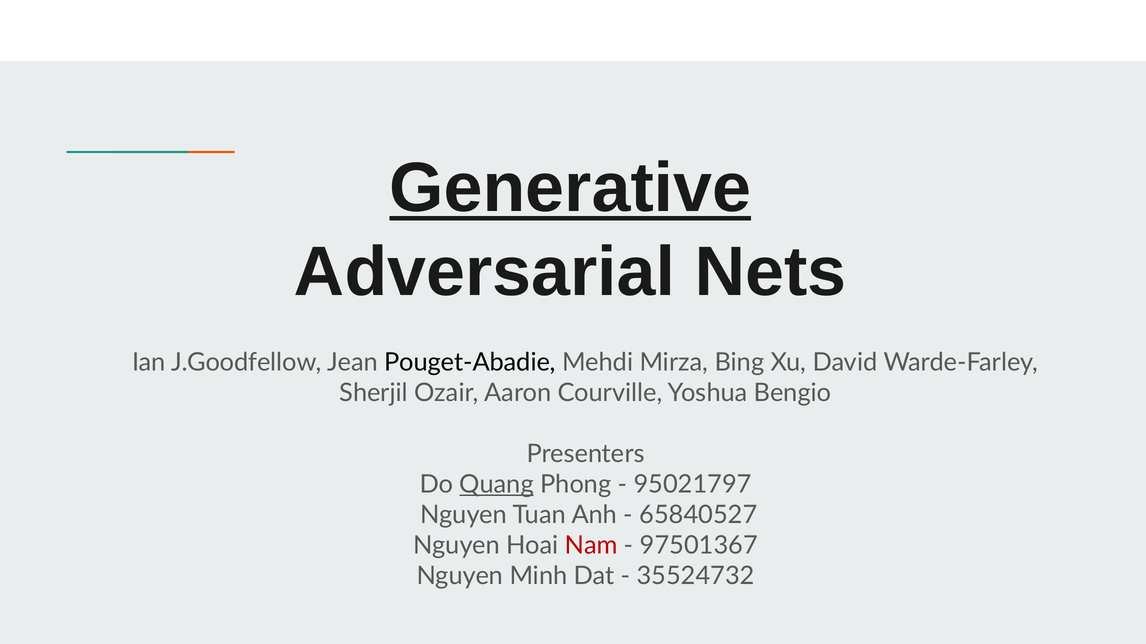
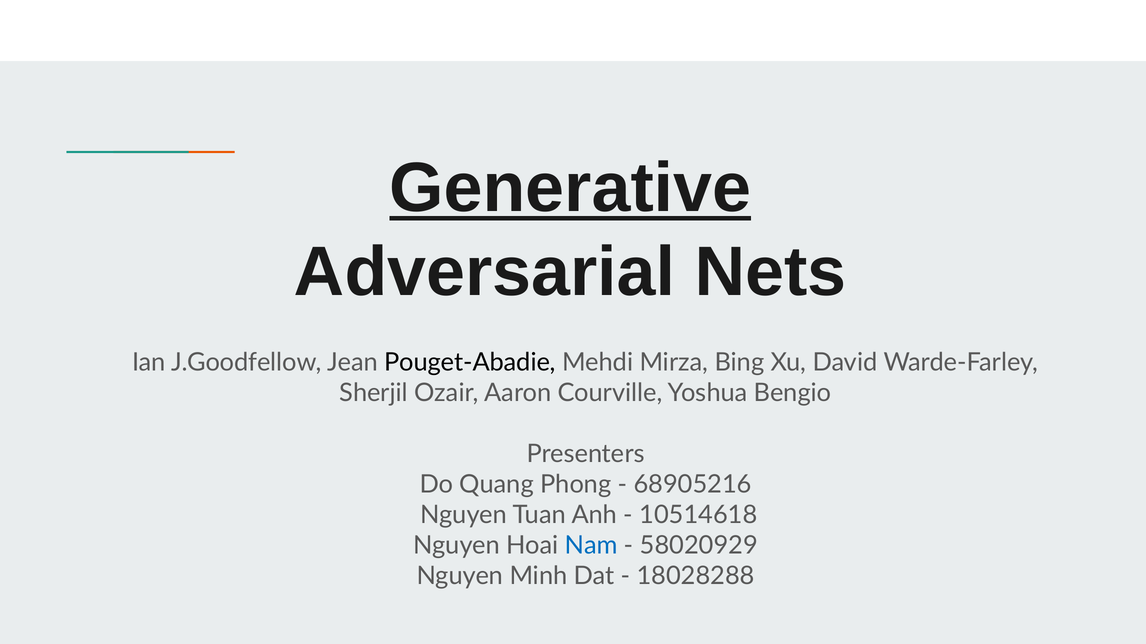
Quang underline: present -> none
95021797: 95021797 -> 68905216
65840527: 65840527 -> 10514618
Nam colour: red -> blue
97501367: 97501367 -> 58020929
35524732: 35524732 -> 18028288
